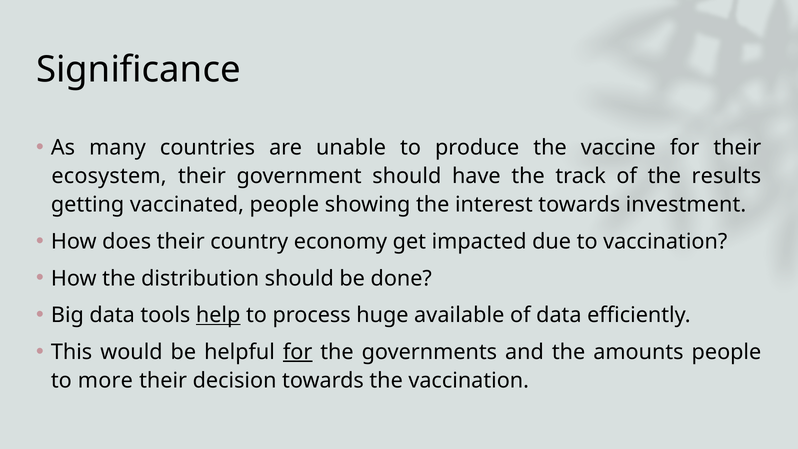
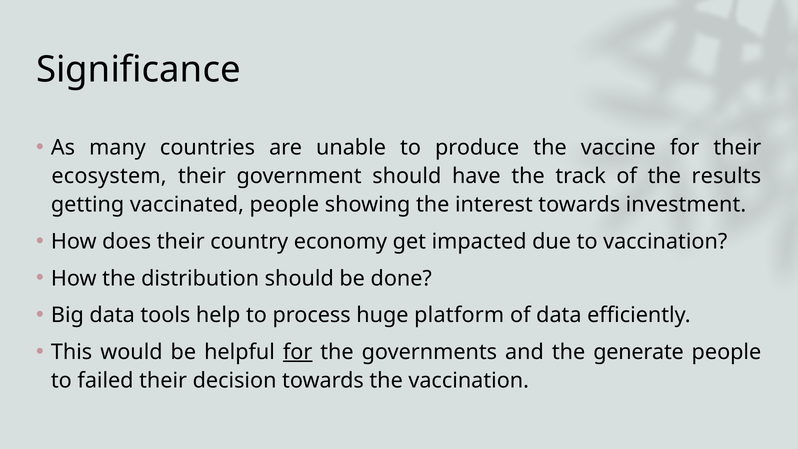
help underline: present -> none
available: available -> platform
amounts: amounts -> generate
more: more -> failed
